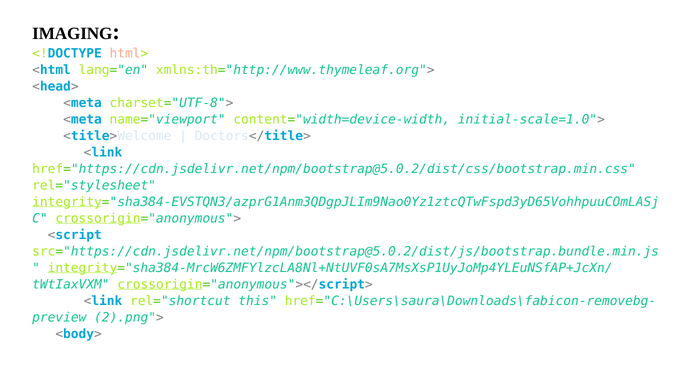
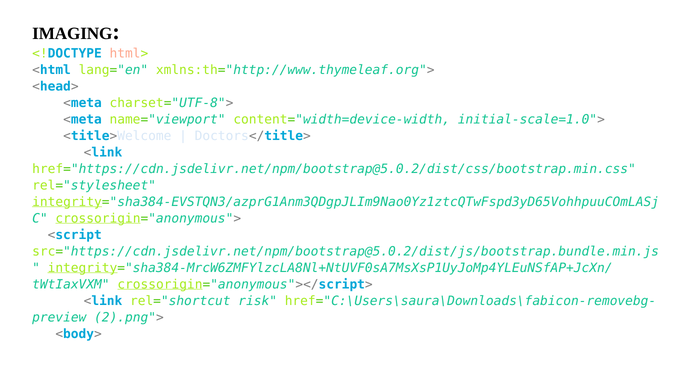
this: this -> risk
